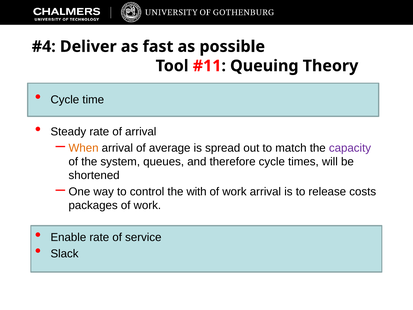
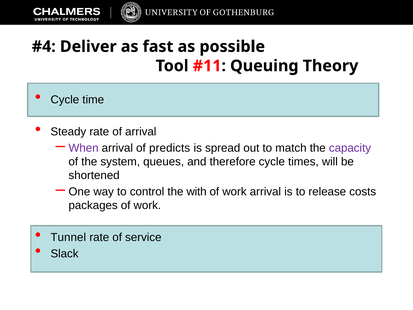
When colour: orange -> purple
average: average -> predicts
Enable: Enable -> Tunnel
